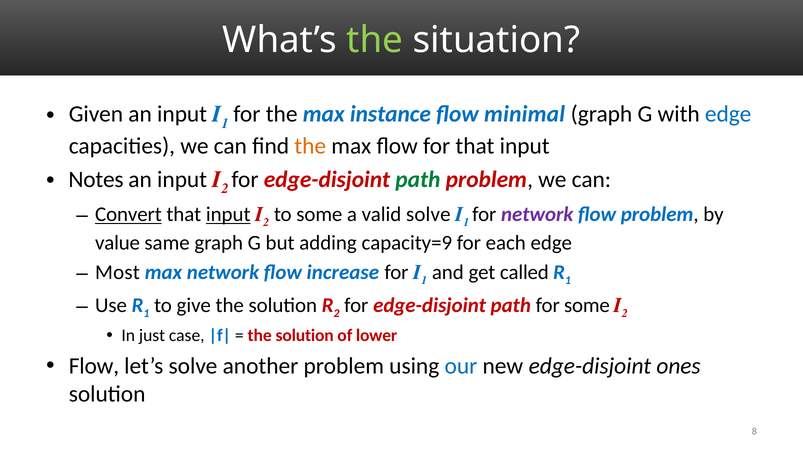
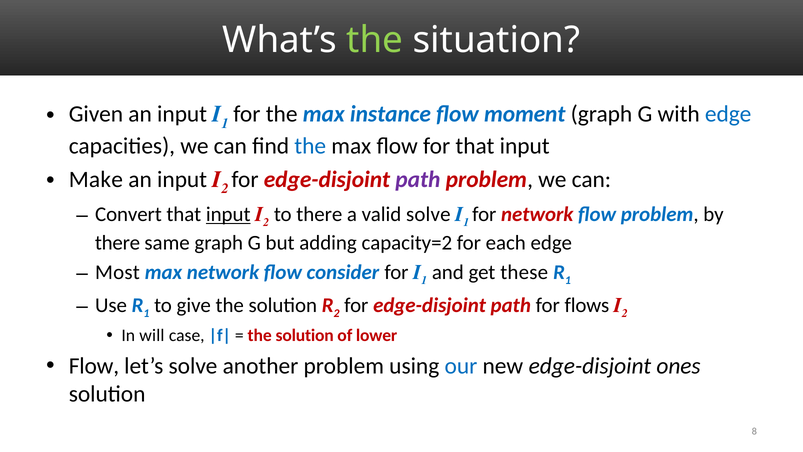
minimal: minimal -> moment
the at (310, 146) colour: orange -> blue
Notes: Notes -> Make
path at (418, 179) colour: green -> purple
Convert underline: present -> none
to some: some -> there
network at (537, 214) colour: purple -> red
value at (118, 243): value -> there
capacity=9: capacity=9 -> capacity=2
increase: increase -> consider
called: called -> these
for some: some -> flows
just: just -> will
